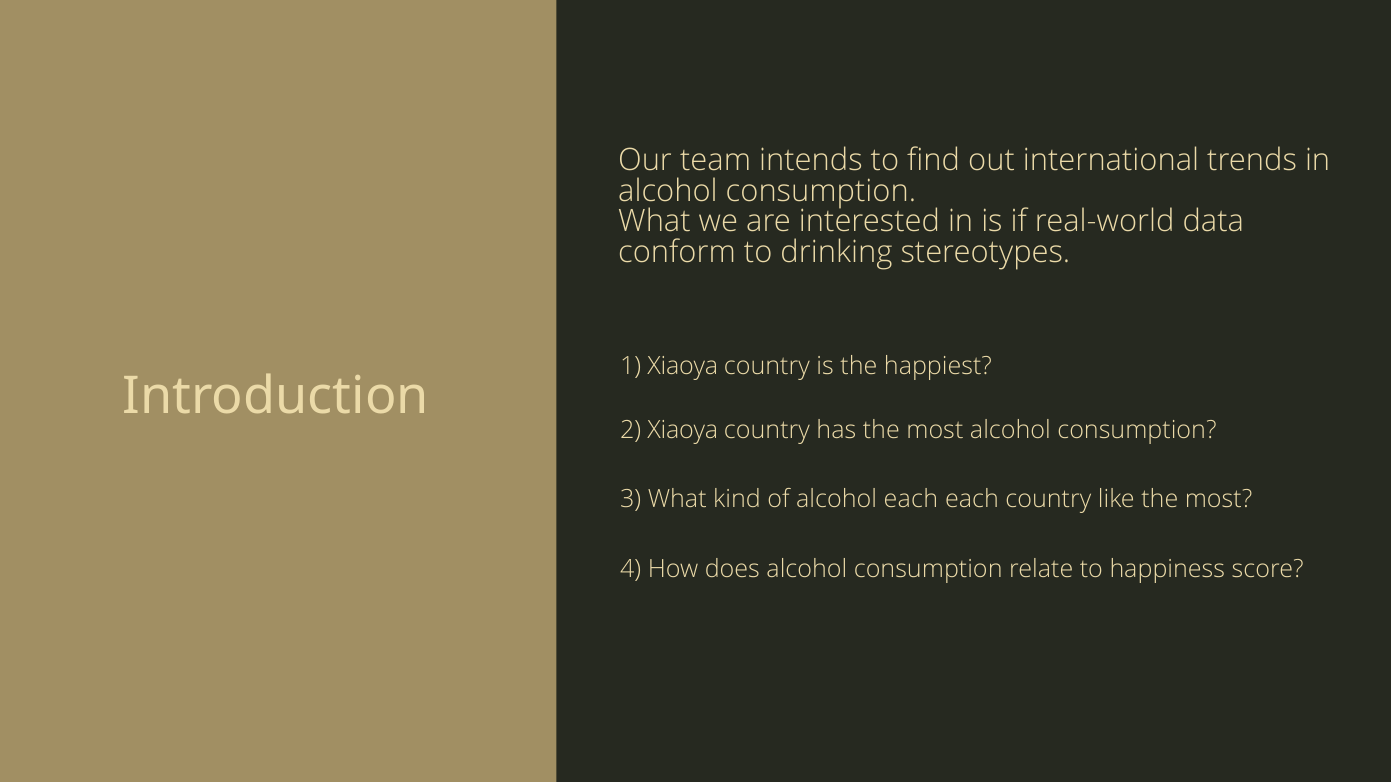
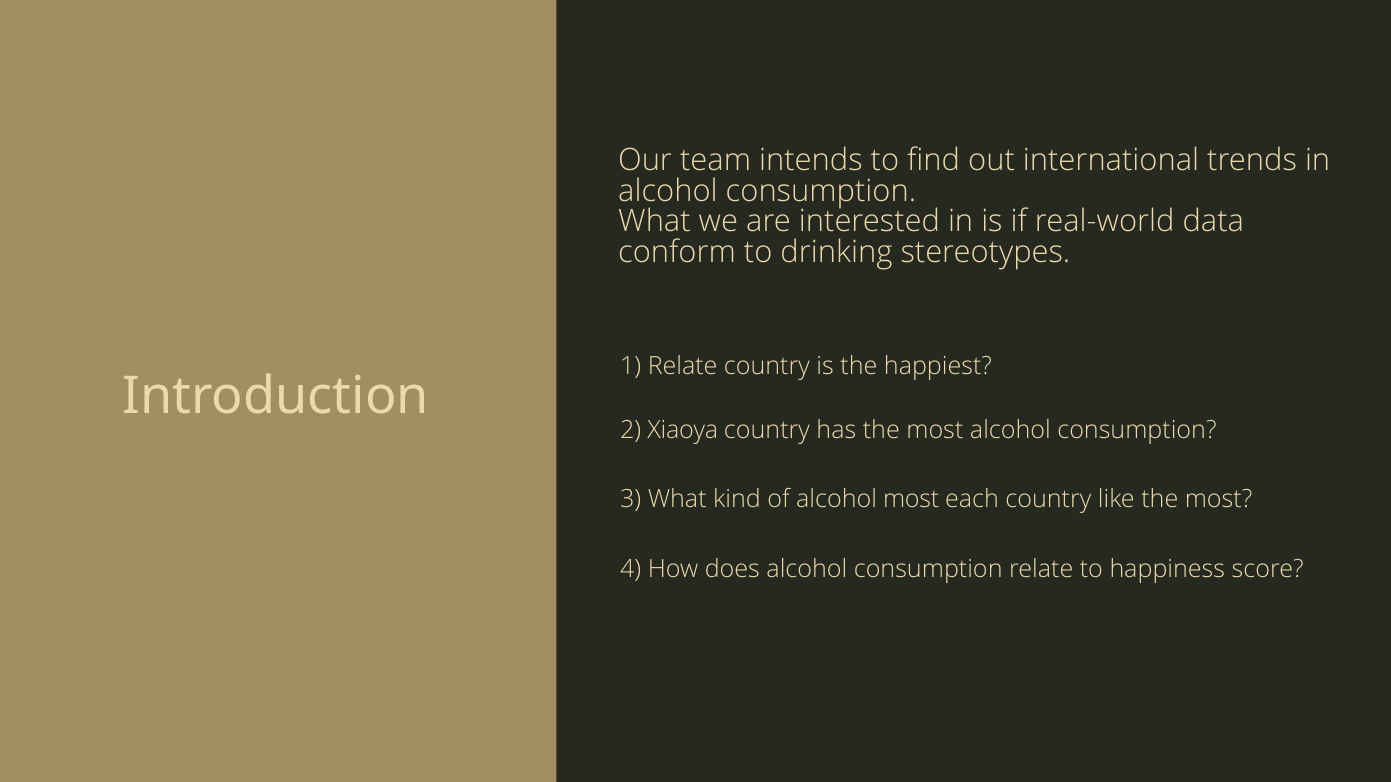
1 Xiaoya: Xiaoya -> Relate
alcohol each: each -> most
